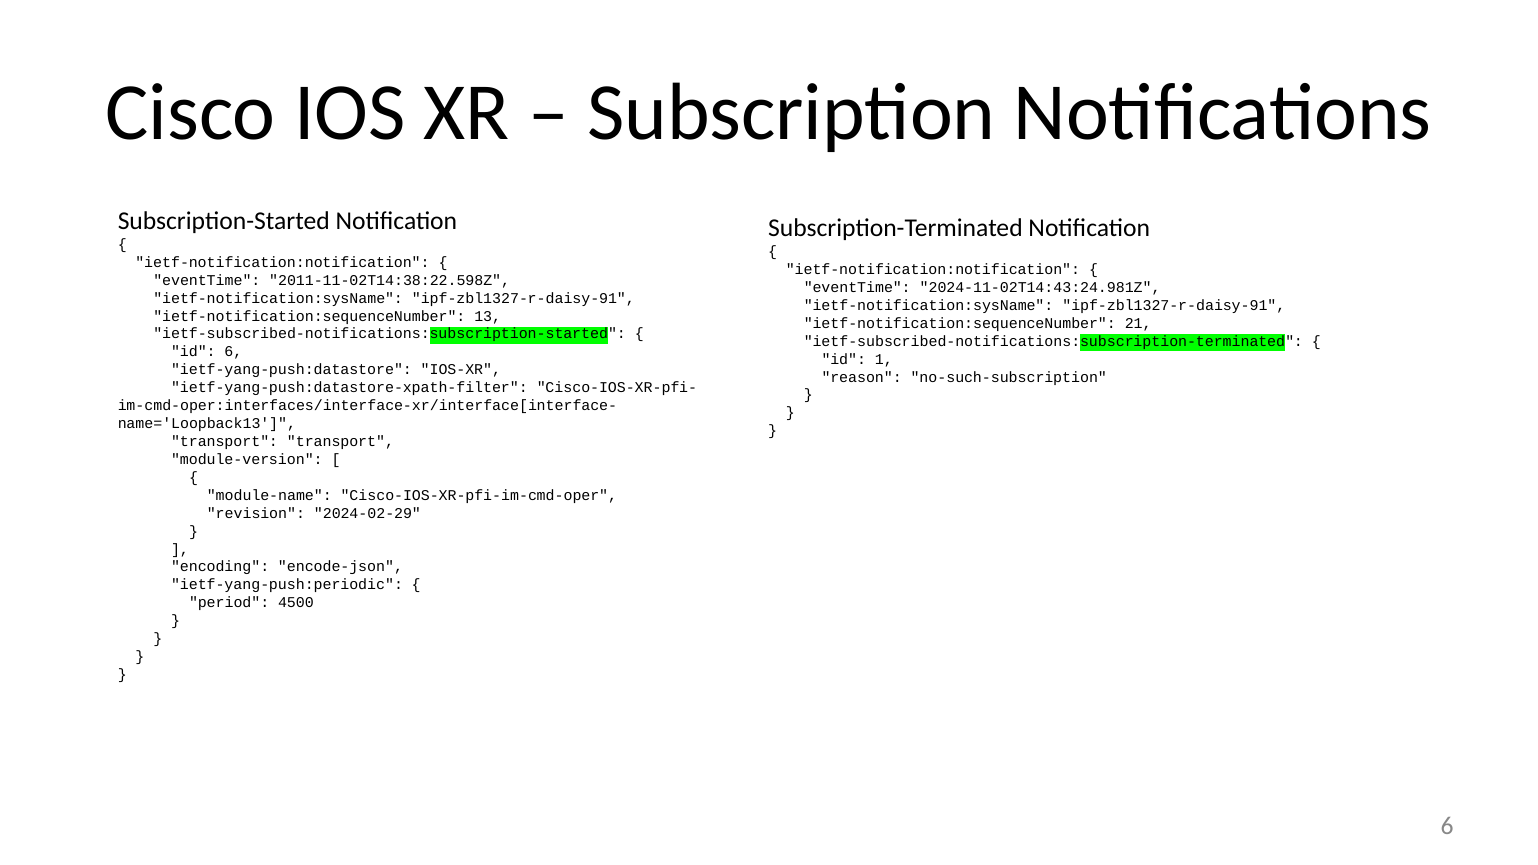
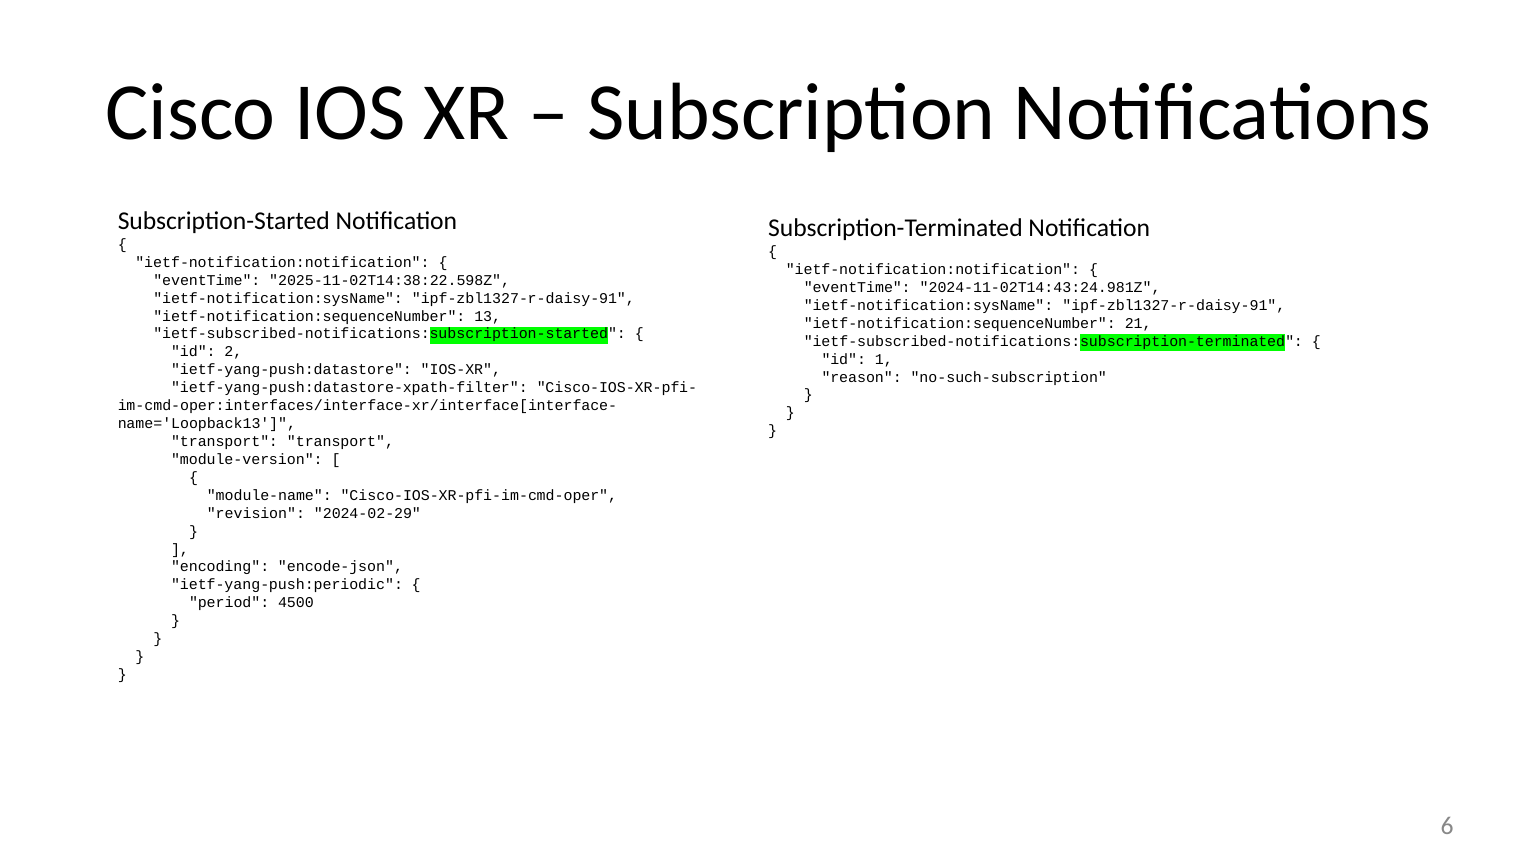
2011-11-02T14:38:22.598Z: 2011-11-02T14:38:22.598Z -> 2025-11-02T14:38:22.598Z
id 6: 6 -> 2
